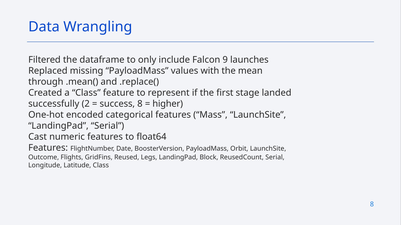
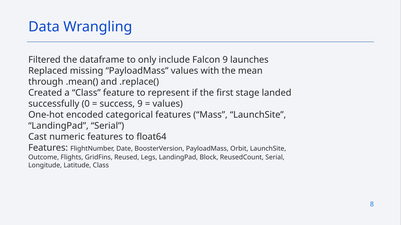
2: 2 -> 0
success 8: 8 -> 9
higher at (168, 104): higher -> values
